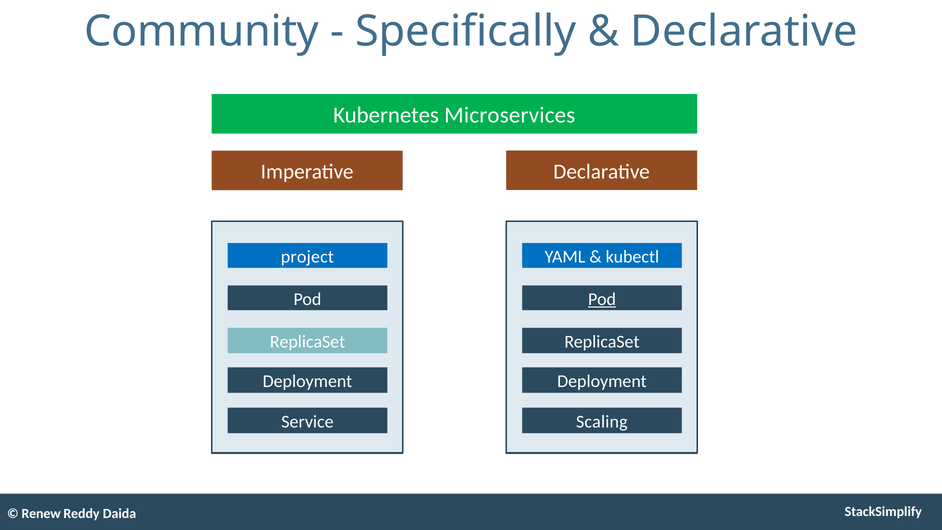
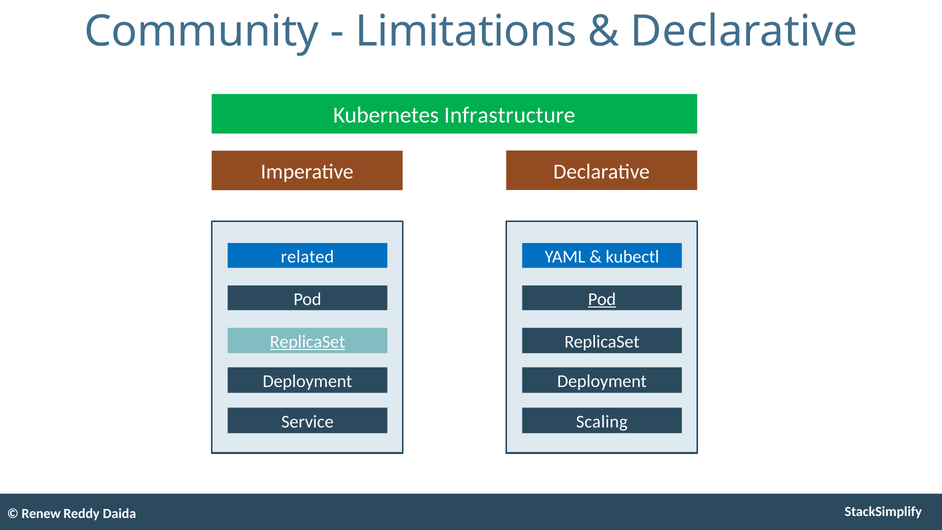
Specifically: Specifically -> Limitations
Microservices: Microservices -> Infrastructure
project: project -> related
ReplicaSet at (308, 342) underline: none -> present
